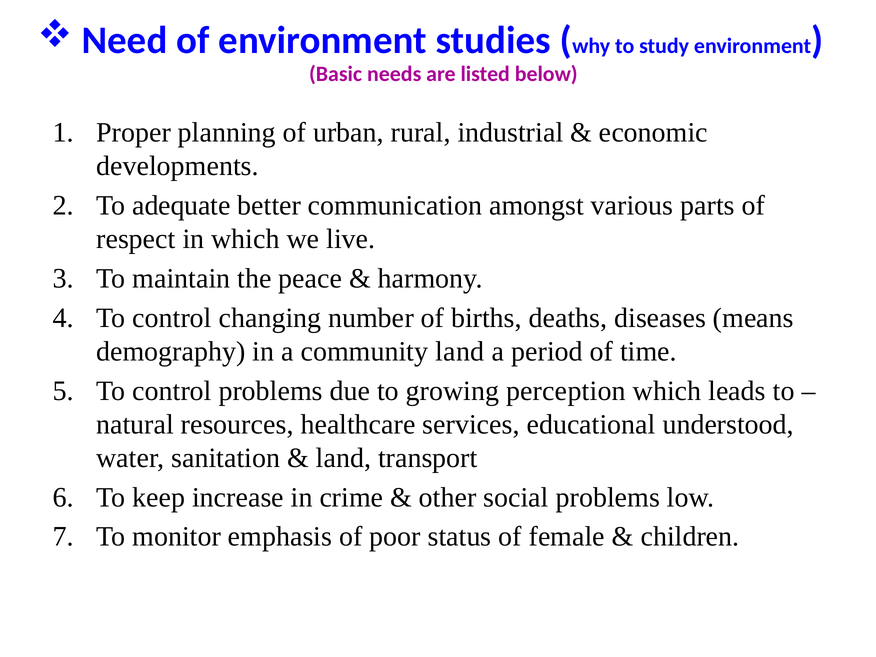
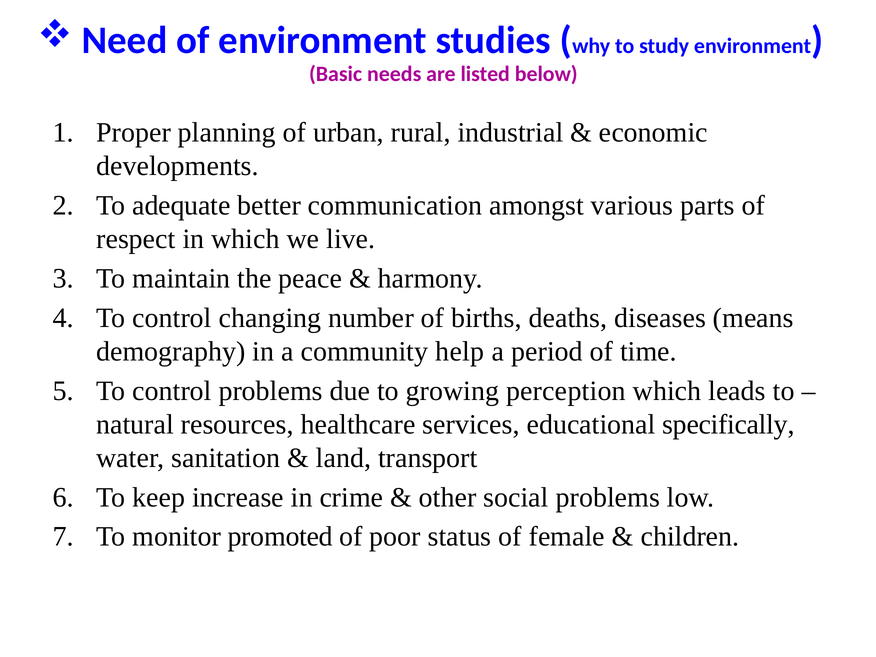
community land: land -> help
understood: understood -> specifically
emphasis: emphasis -> promoted
